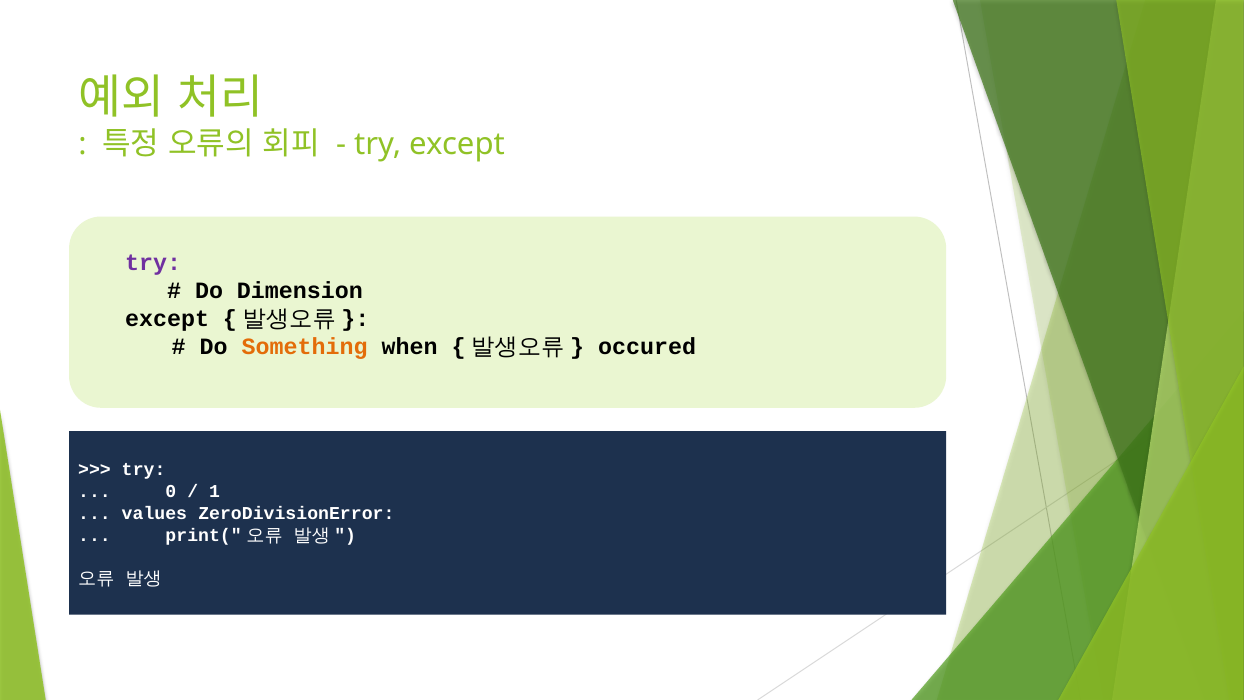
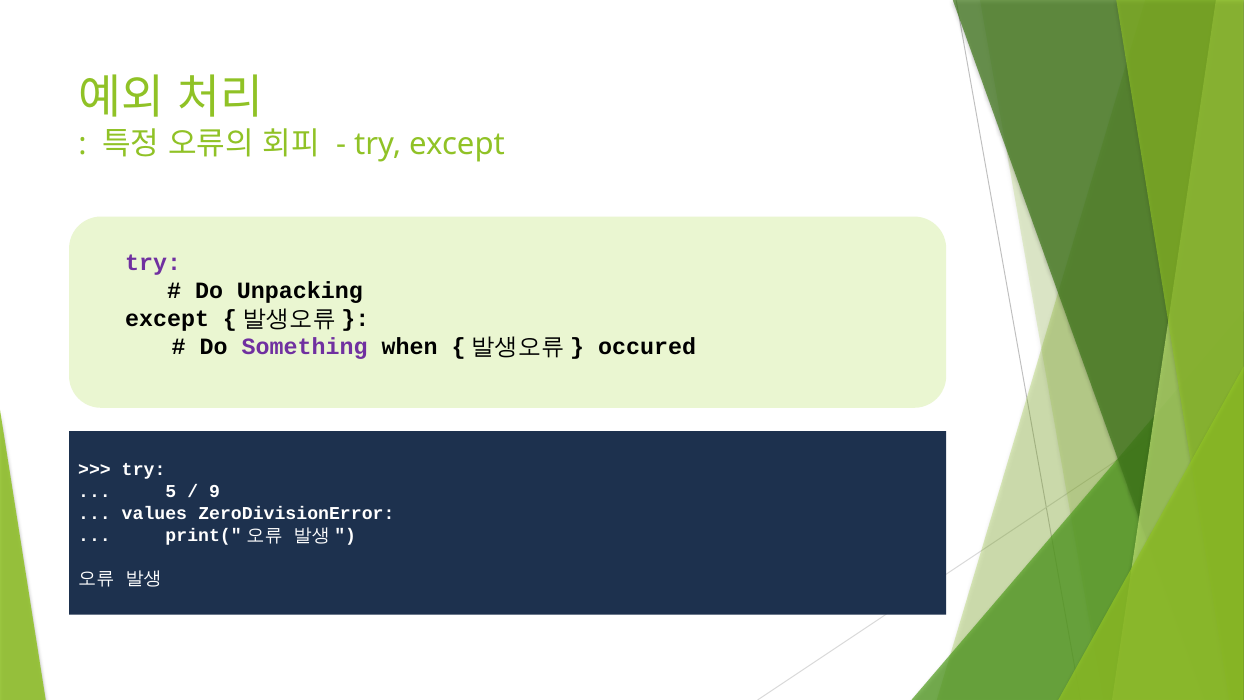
Dimension: Dimension -> Unpacking
Something colour: orange -> purple
0: 0 -> 5
1: 1 -> 9
